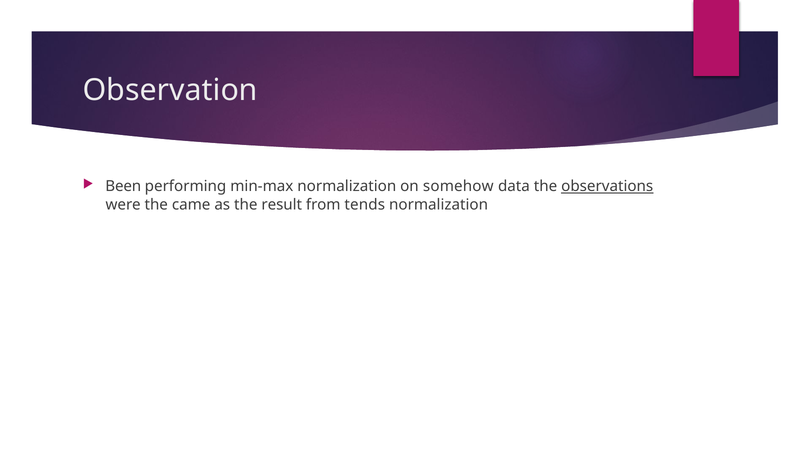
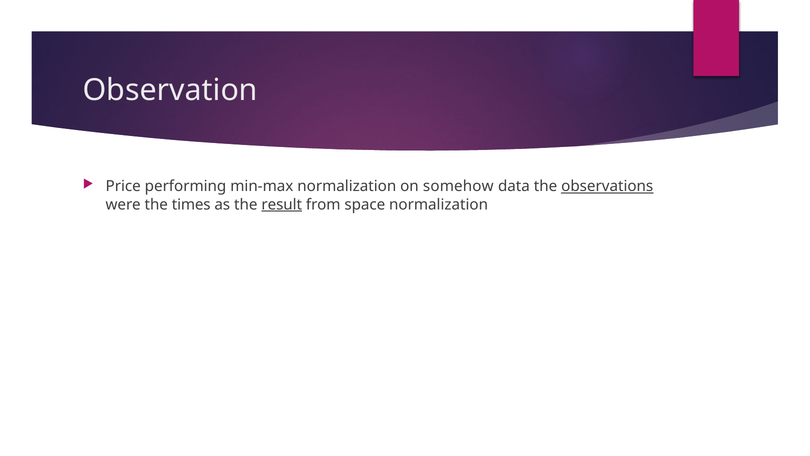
Been: Been -> Price
came: came -> times
result underline: none -> present
tends: tends -> space
